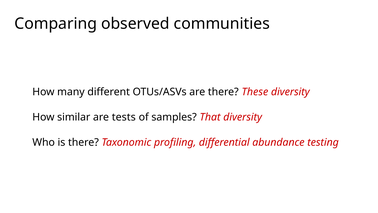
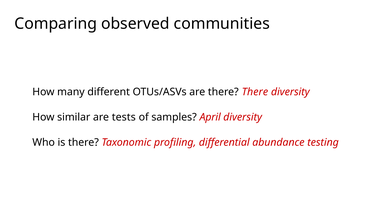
there These: These -> There
That: That -> April
